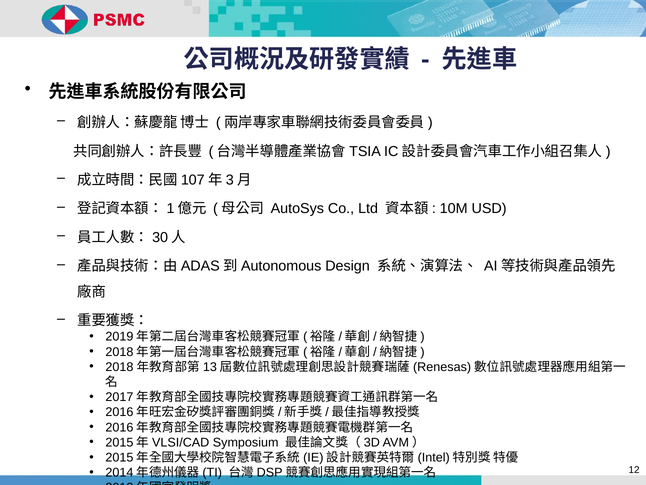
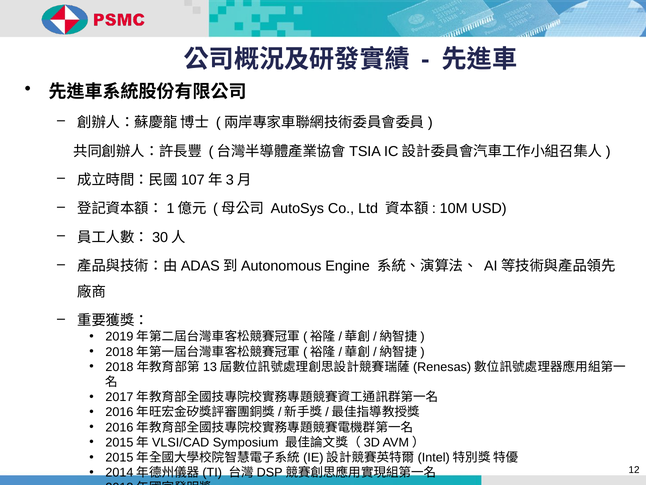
Design: Design -> Engine
